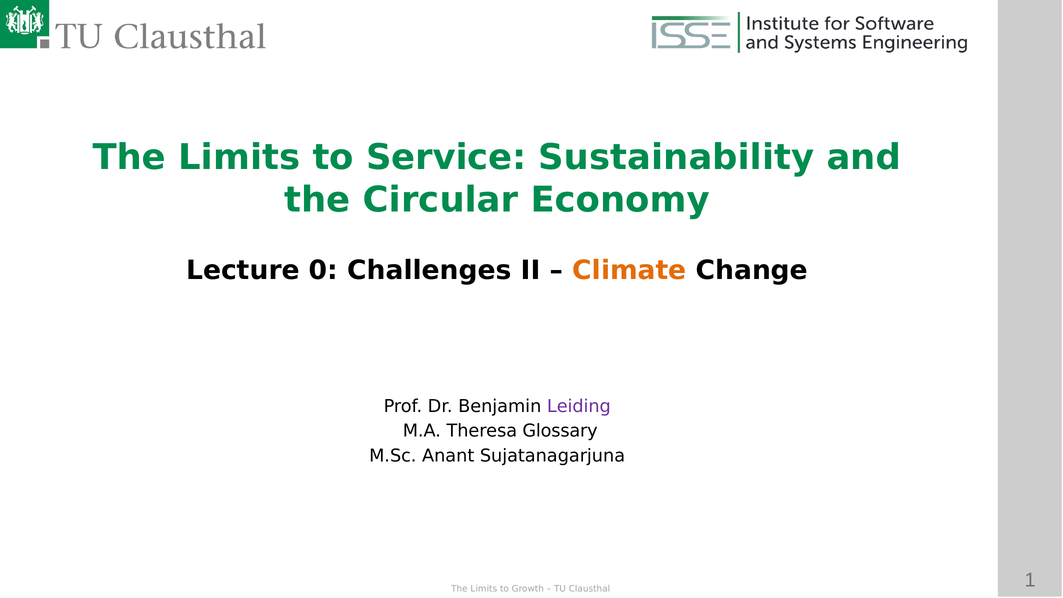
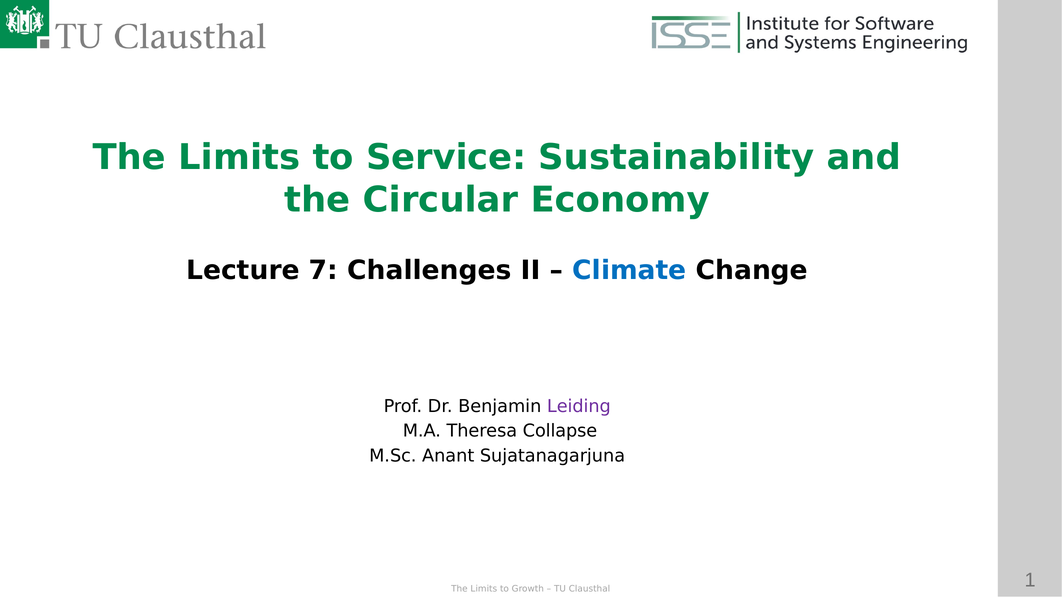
0: 0 -> 7
Climate colour: orange -> blue
Glossary: Glossary -> Collapse
